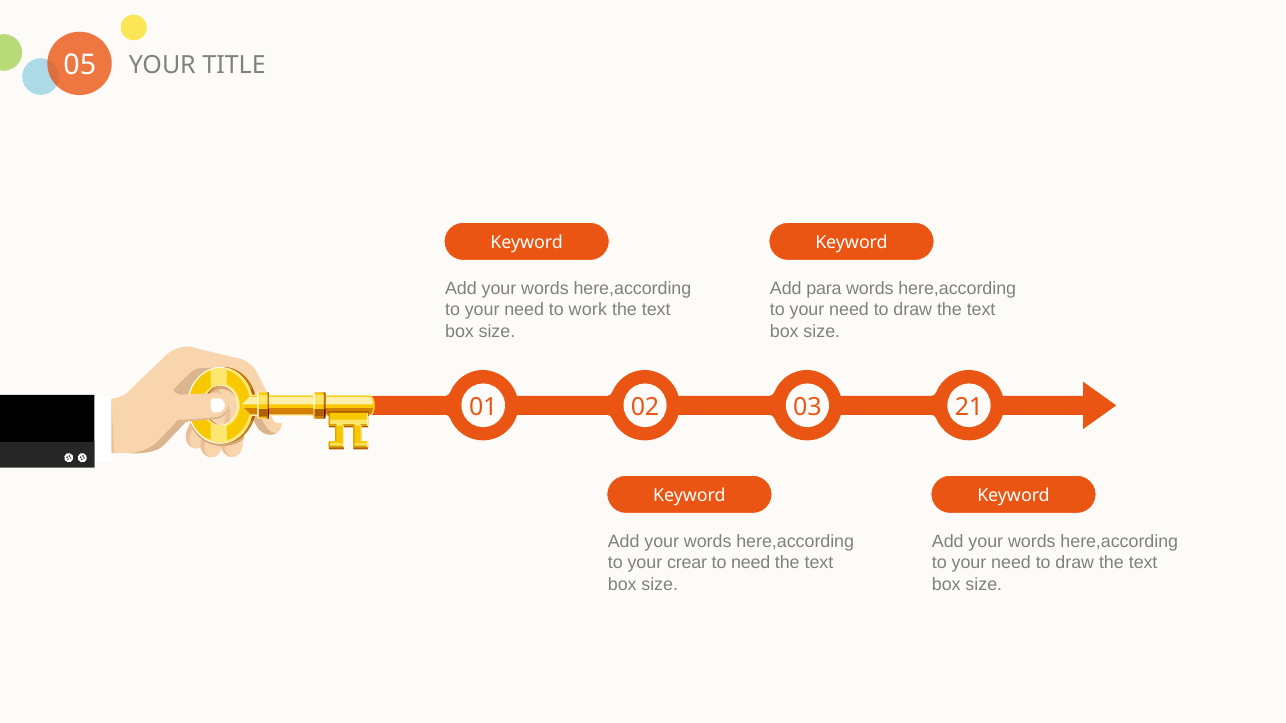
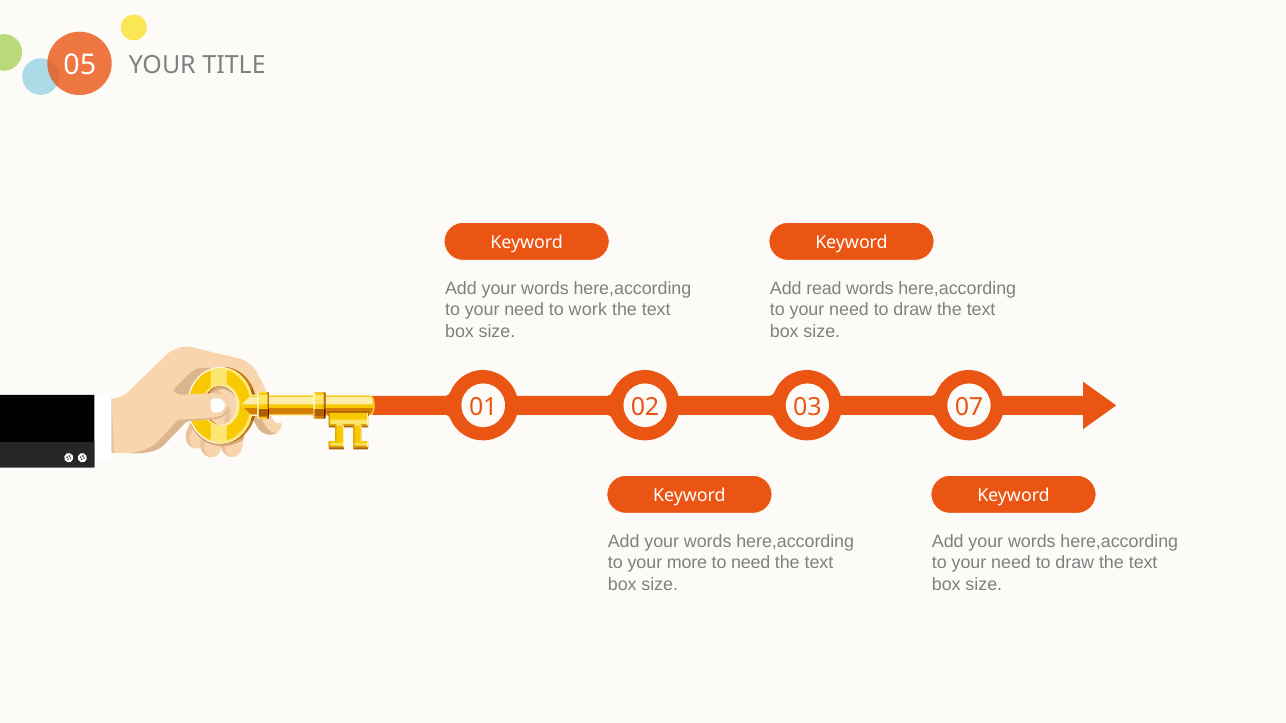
para: para -> read
21: 21 -> 07
crear: crear -> more
